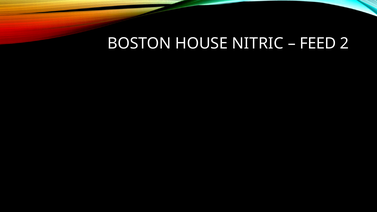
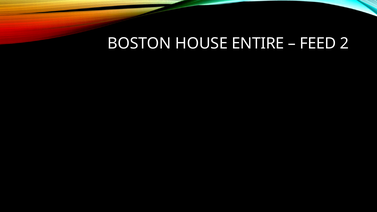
NITRIC: NITRIC -> ENTIRE
